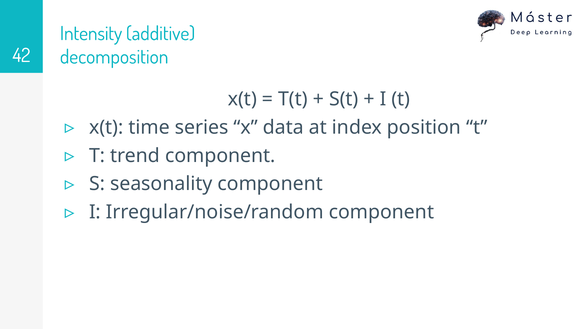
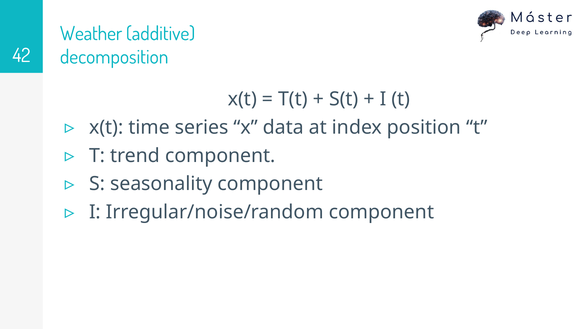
Intensity: Intensity -> Weather
